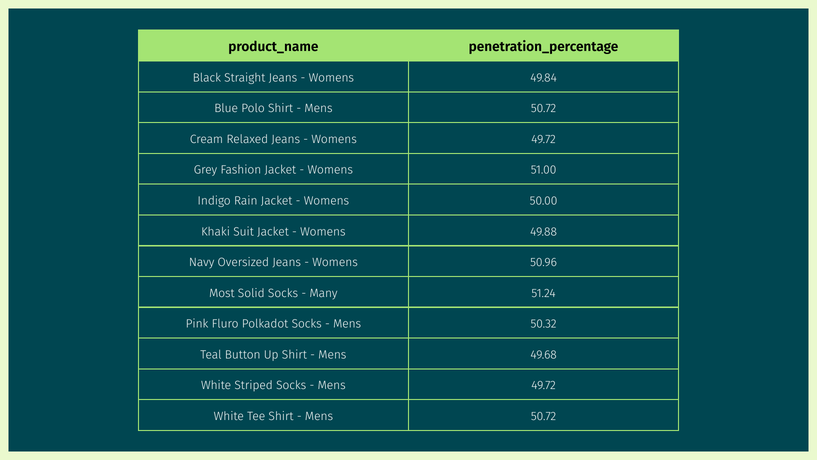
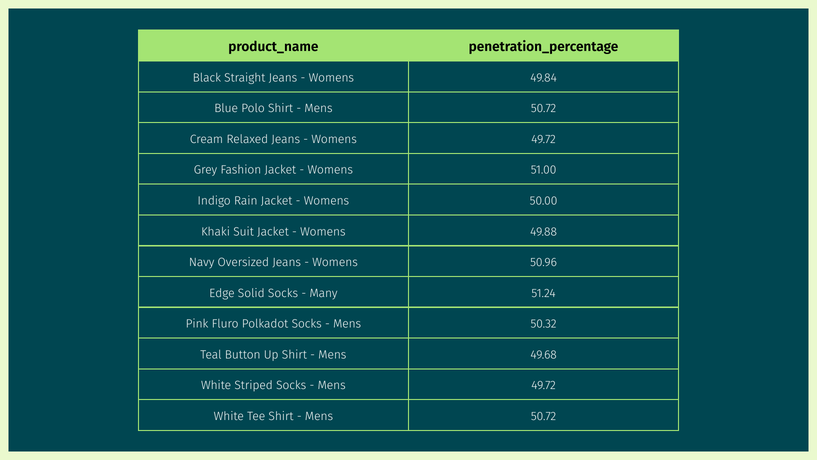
Most: Most -> Edge
